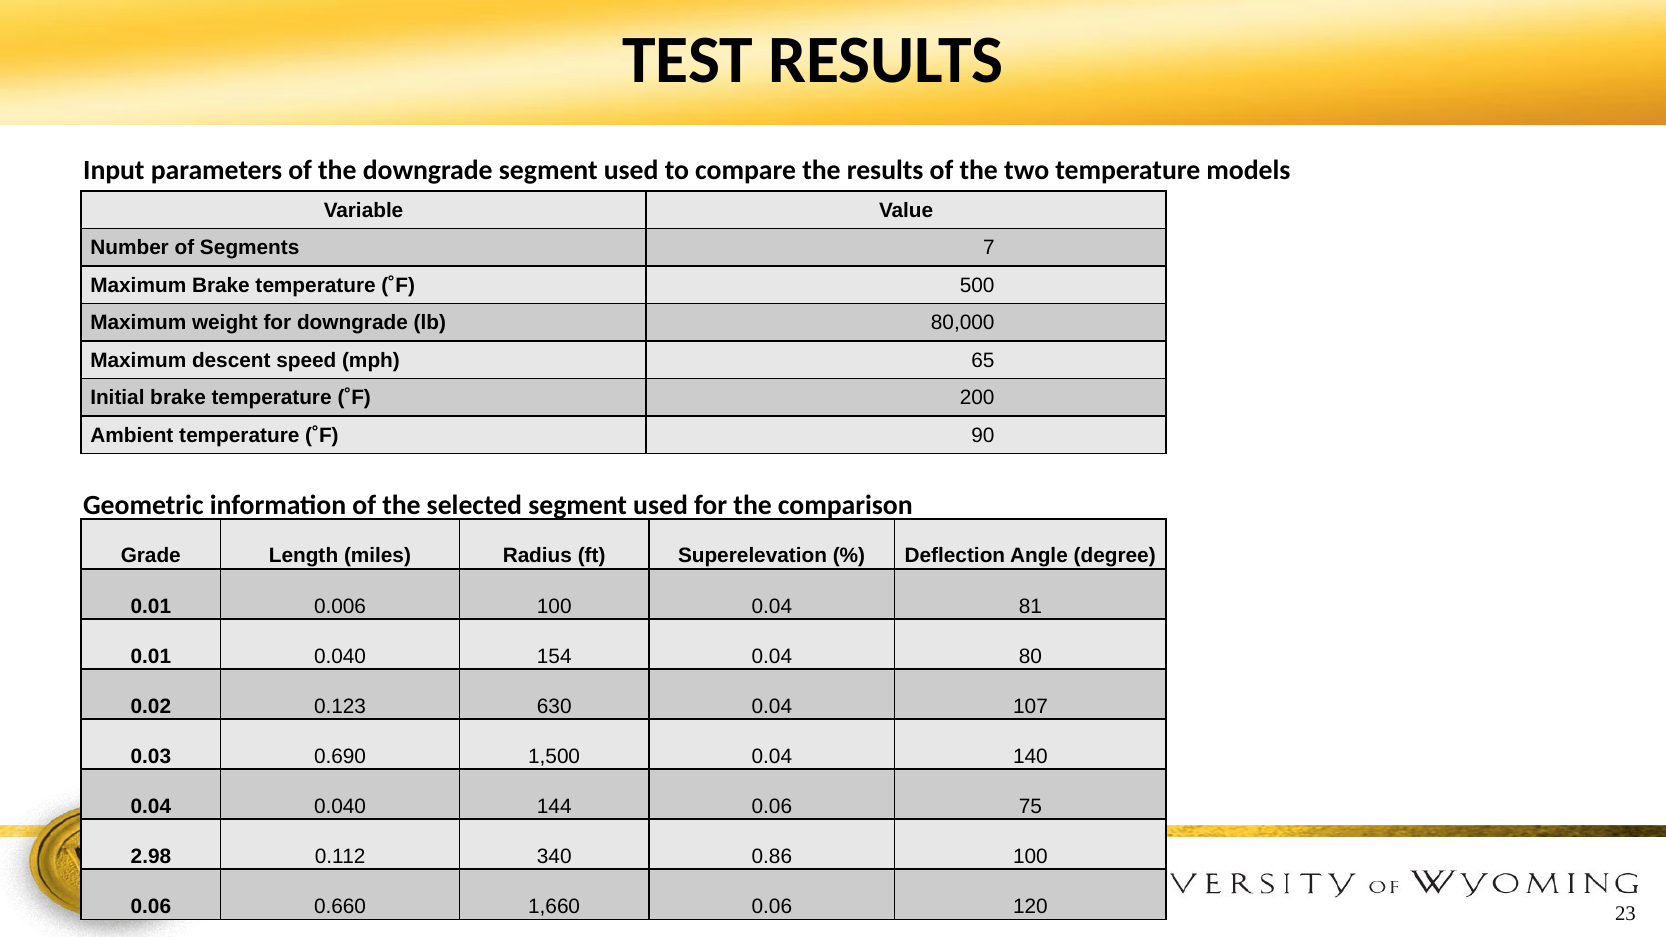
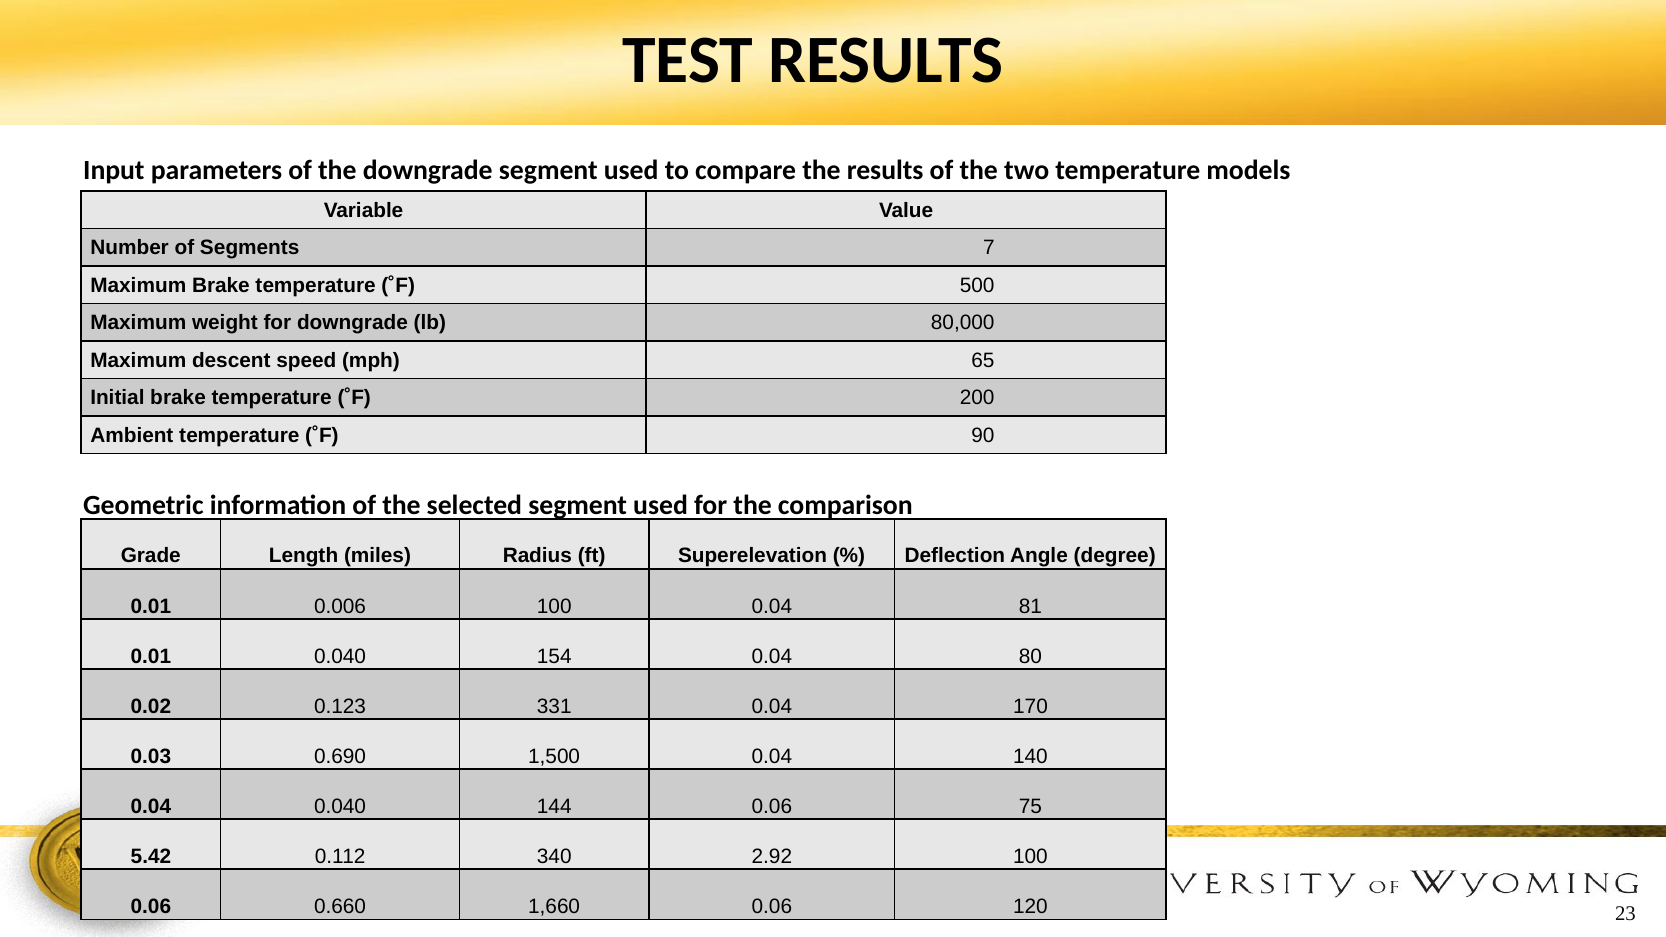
630: 630 -> 331
107: 107 -> 170
2.98: 2.98 -> 5.42
0.86: 0.86 -> 2.92
